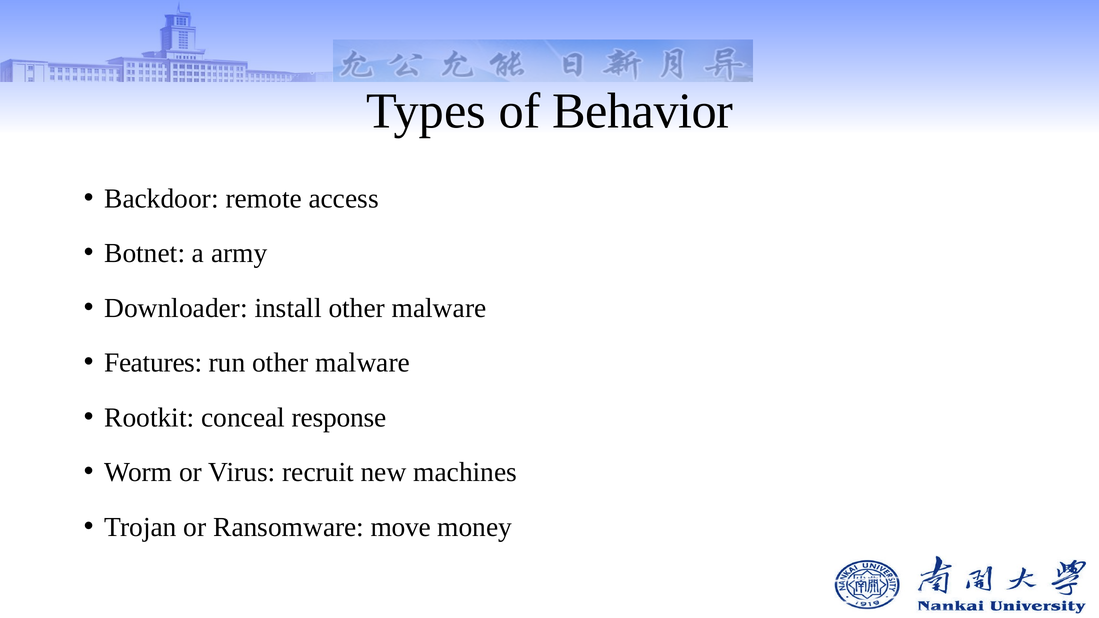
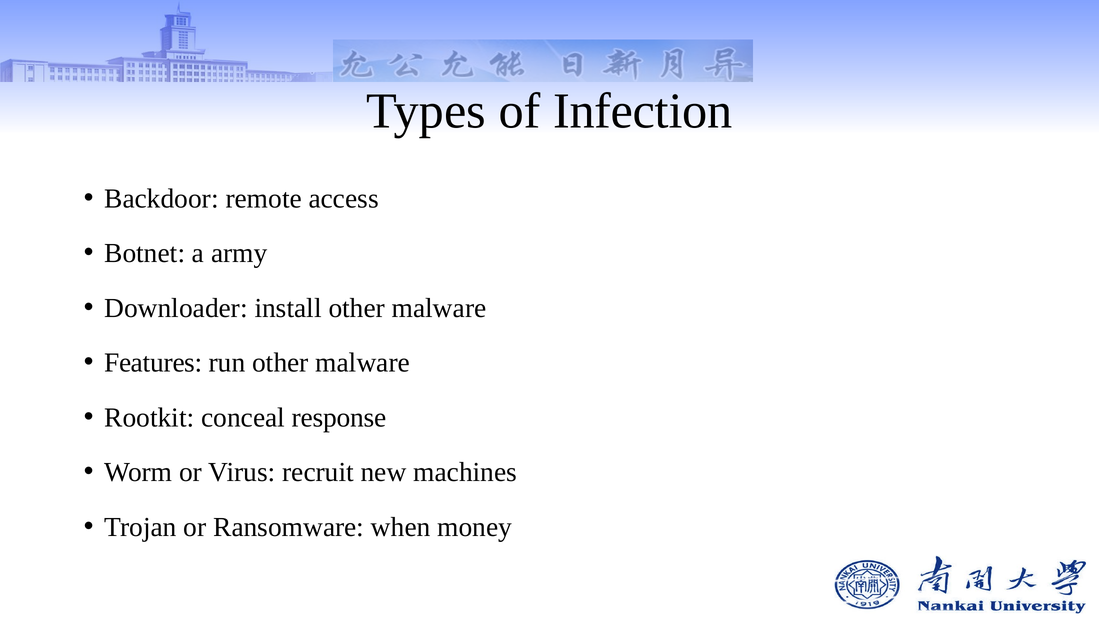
Behavior: Behavior -> Infection
move: move -> when
